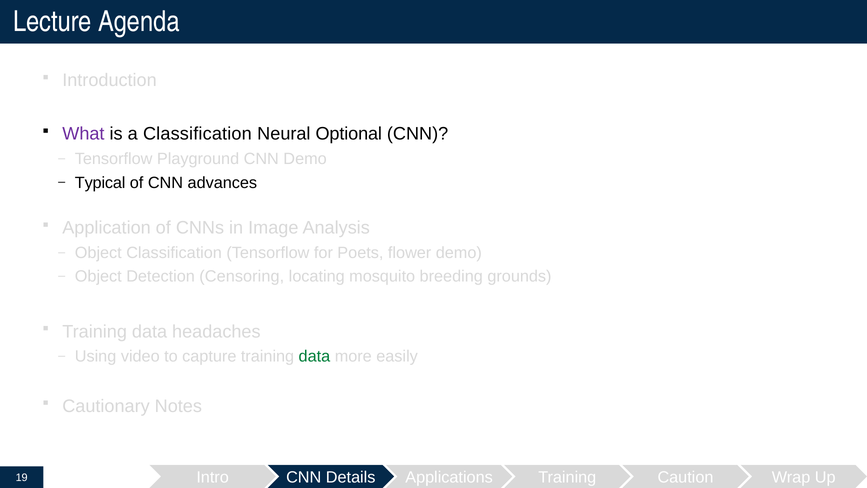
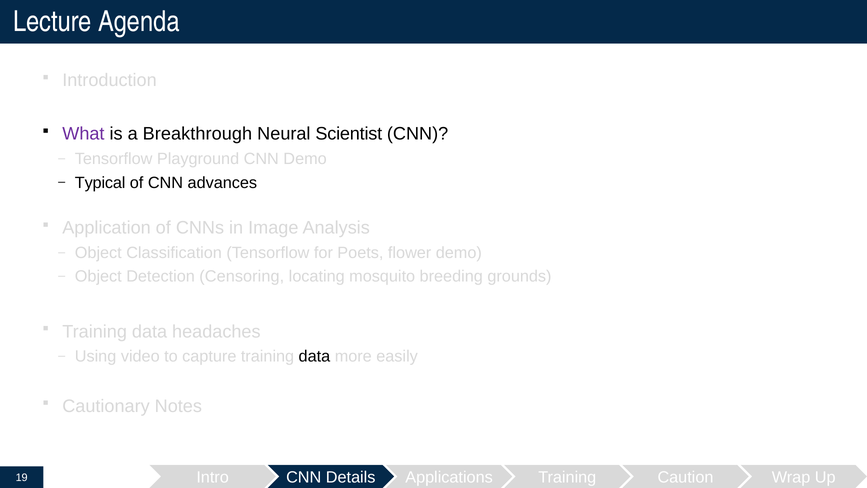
a Classification: Classification -> Breakthrough
Optional: Optional -> Scientist
data at (314, 356) colour: green -> black
